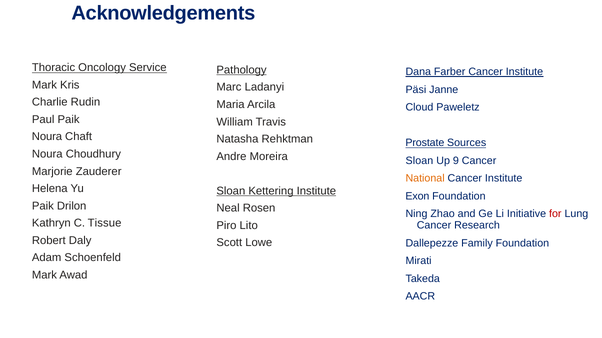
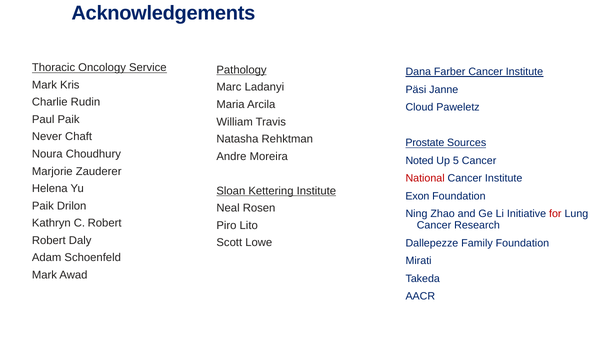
Noura at (47, 137): Noura -> Never
Sloan at (419, 161): Sloan -> Noted
9: 9 -> 5
National colour: orange -> red
C Tissue: Tissue -> Robert
